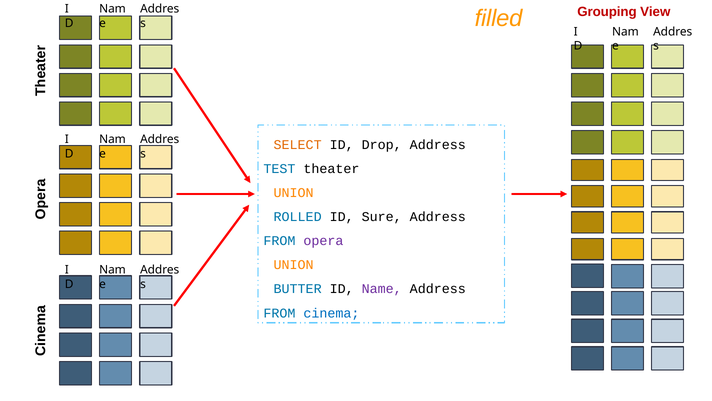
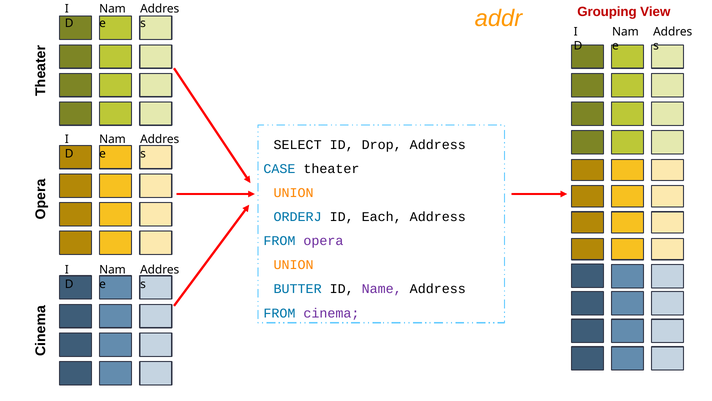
filled: filled -> addr
SELECT colour: orange -> black
TEST: TEST -> CASE
ROLLED: ROLLED -> ORDERJ
Sure: Sure -> Each
cinema colour: blue -> purple
